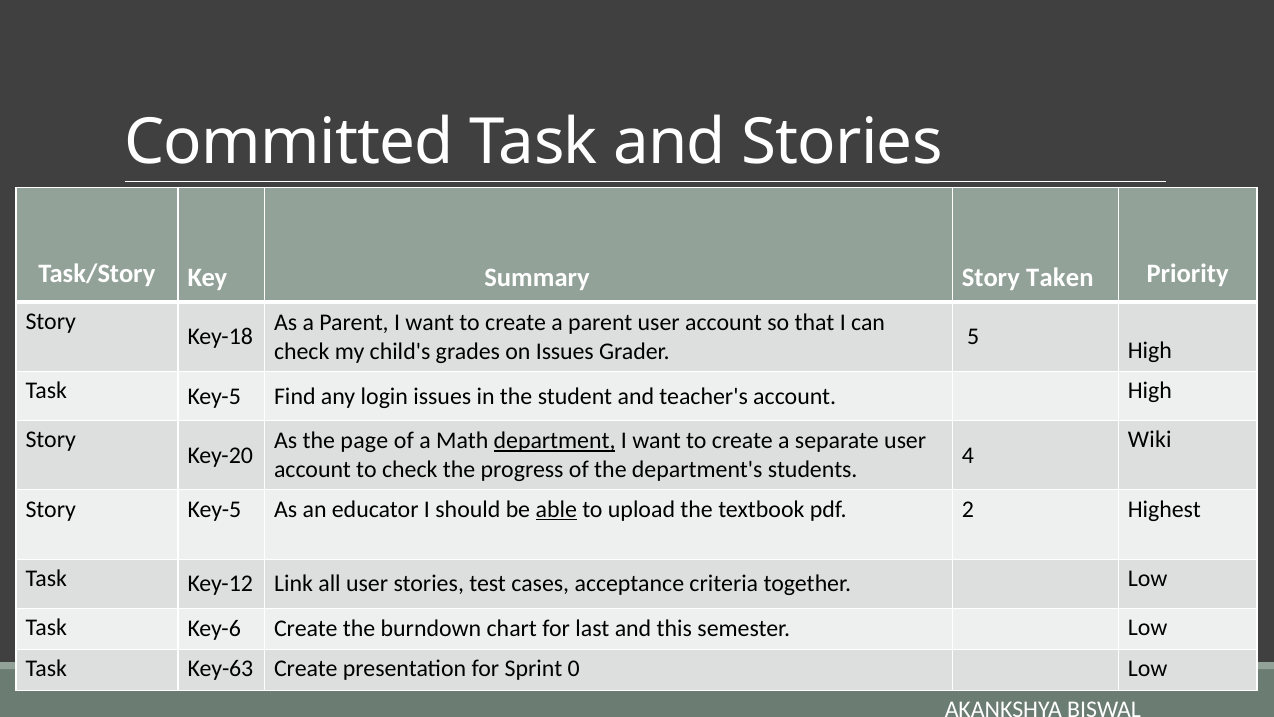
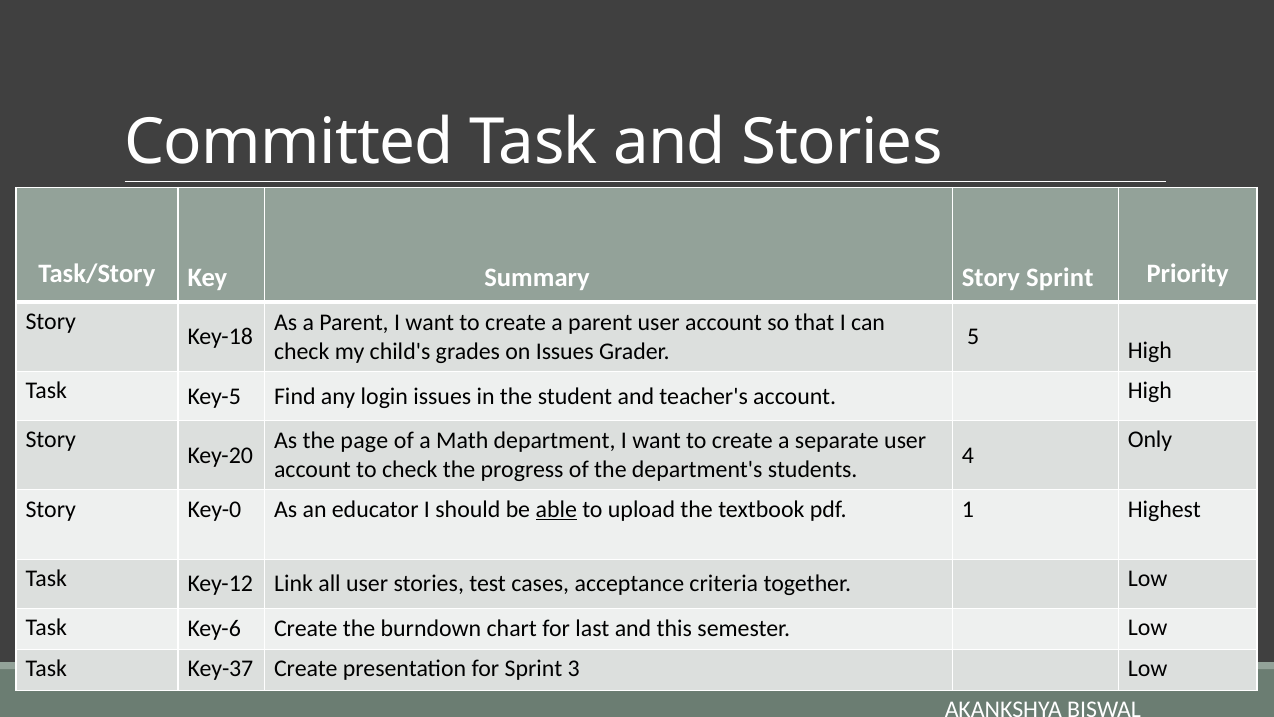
Story Taken: Taken -> Sprint
Wiki: Wiki -> Only
department underline: present -> none
Story Key-5: Key-5 -> Key-0
2: 2 -> 1
Key-63: Key-63 -> Key-37
0: 0 -> 3
